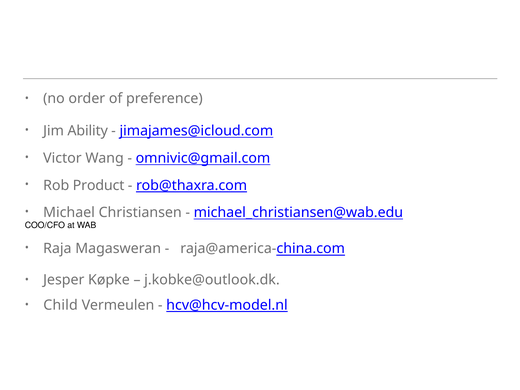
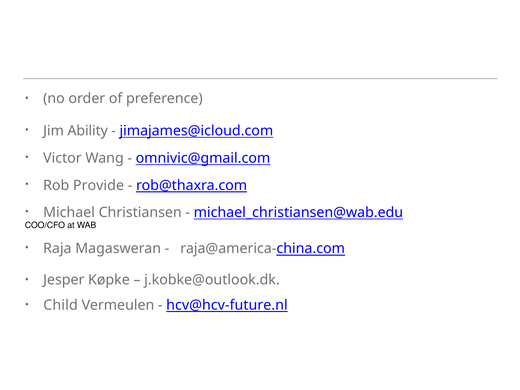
Product: Product -> Provide
hcv@hcv-model.nl: hcv@hcv-model.nl -> hcv@hcv-future.nl
